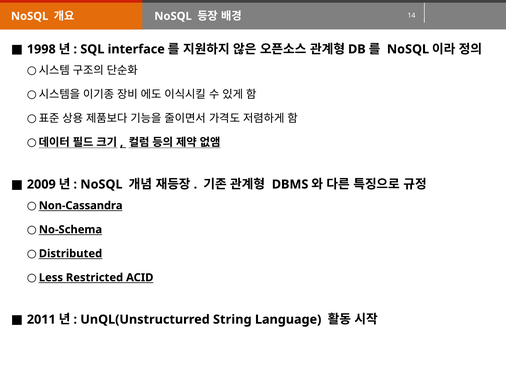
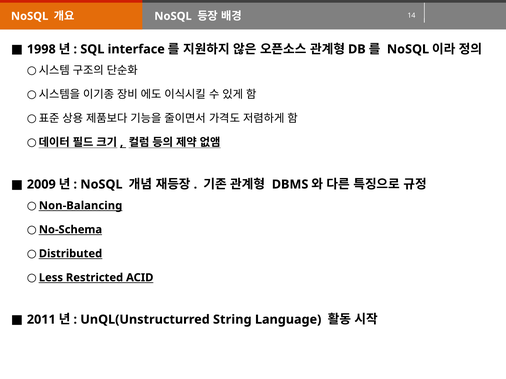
Non-Cassandra: Non-Cassandra -> Non-Balancing
